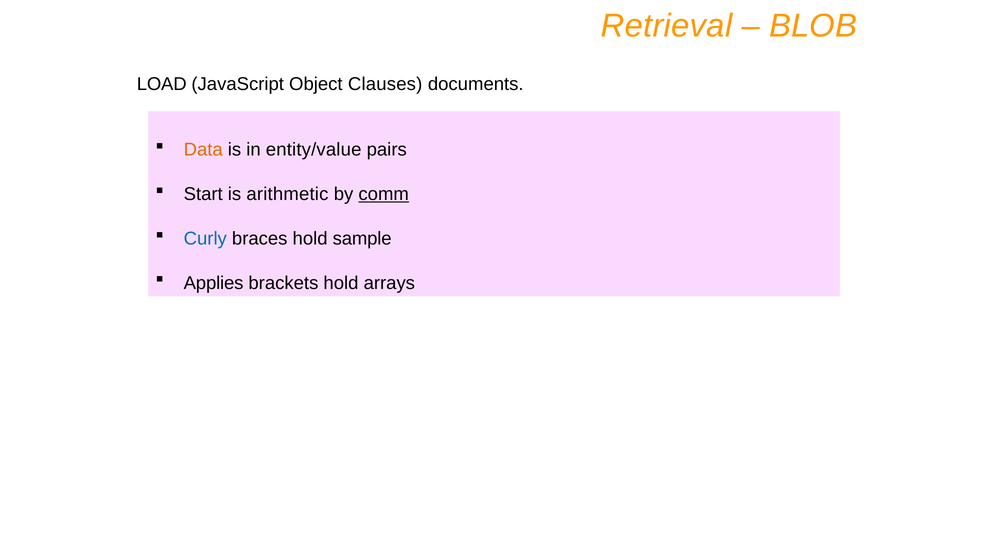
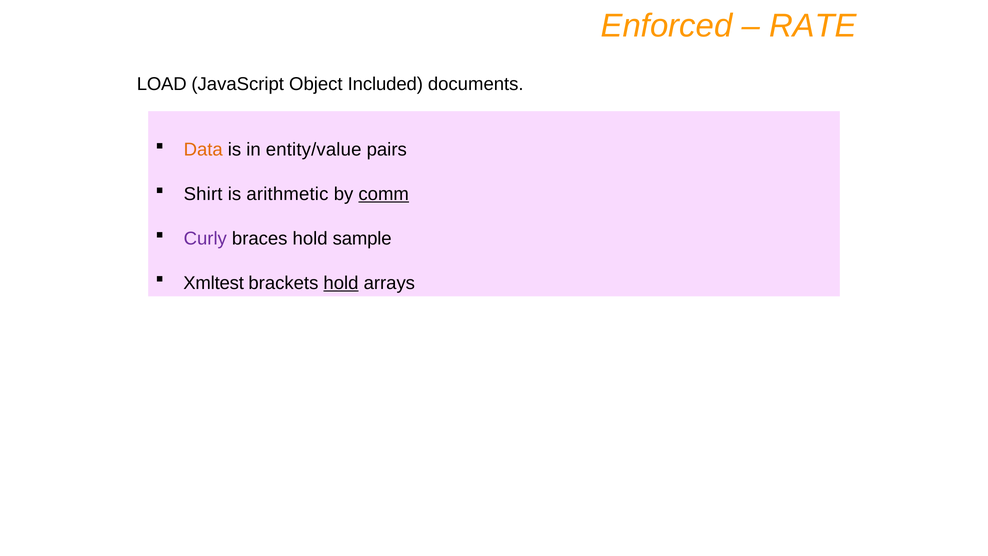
Retrieval: Retrieval -> Enforced
BLOB: BLOB -> RATE
Clauses: Clauses -> Included
Start: Start -> Shirt
Curly colour: blue -> purple
Applies: Applies -> Xmltest
hold at (341, 283) underline: none -> present
